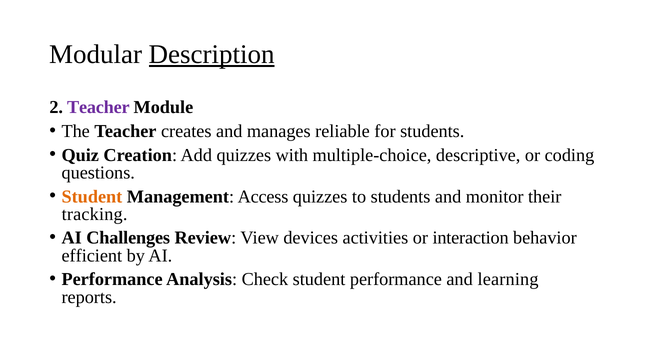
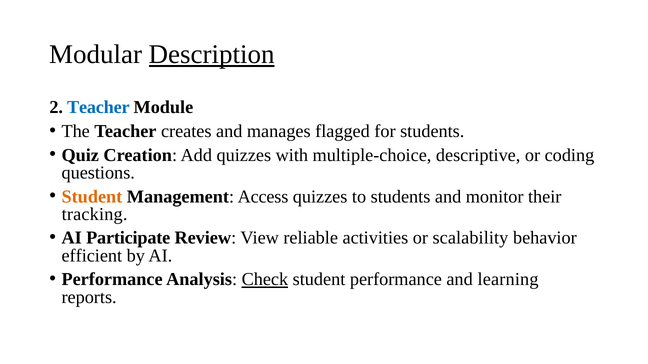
Teacher at (98, 108) colour: purple -> blue
reliable: reliable -> flagged
Challenges: Challenges -> Participate
devices: devices -> reliable
interaction: interaction -> scalability
Check underline: none -> present
